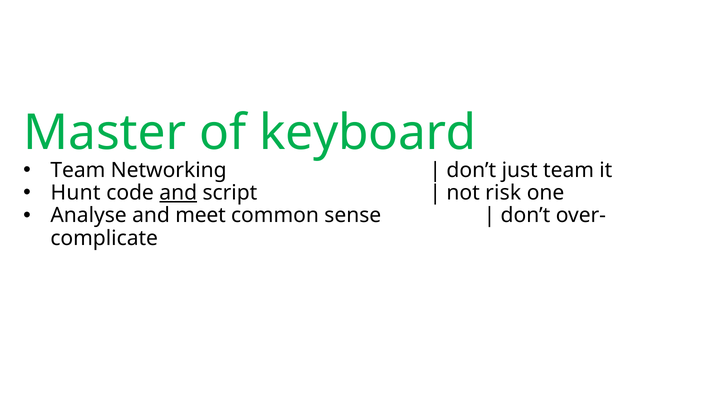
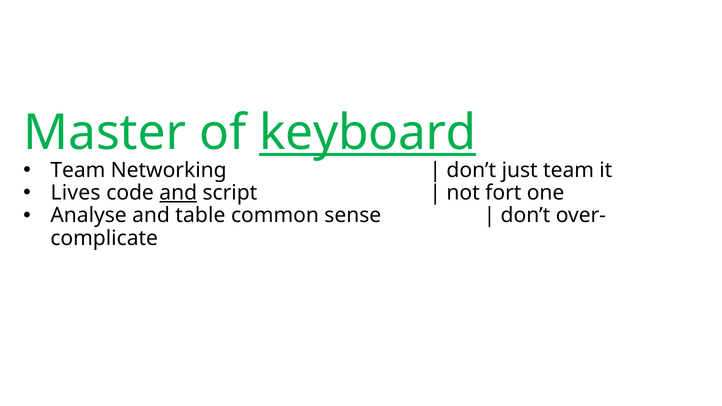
keyboard underline: none -> present
Hunt: Hunt -> Lives
risk: risk -> fort
meet: meet -> table
